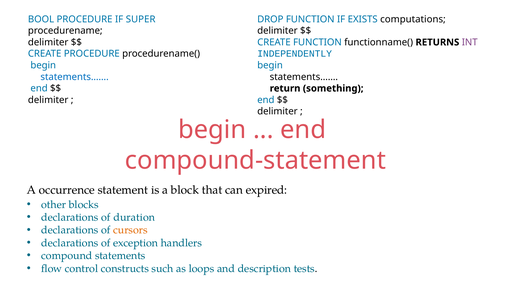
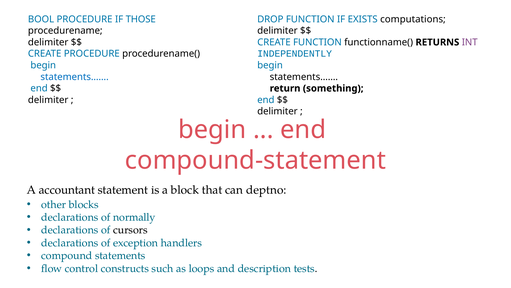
SUPER: SUPER -> THOSE
occurrence: occurrence -> accountant
expired: expired -> deptno
duration: duration -> normally
cursors colour: orange -> black
